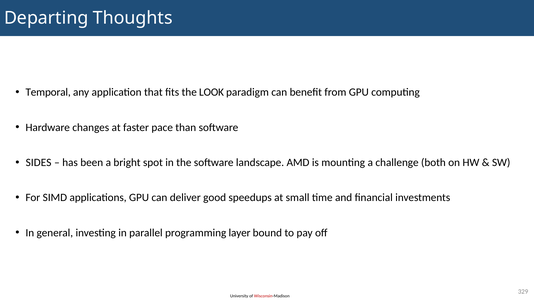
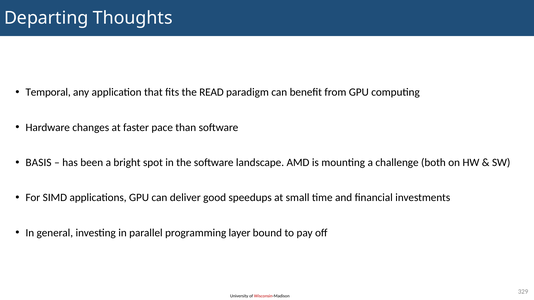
LOOK: LOOK -> READ
SIDES: SIDES -> BASIS
